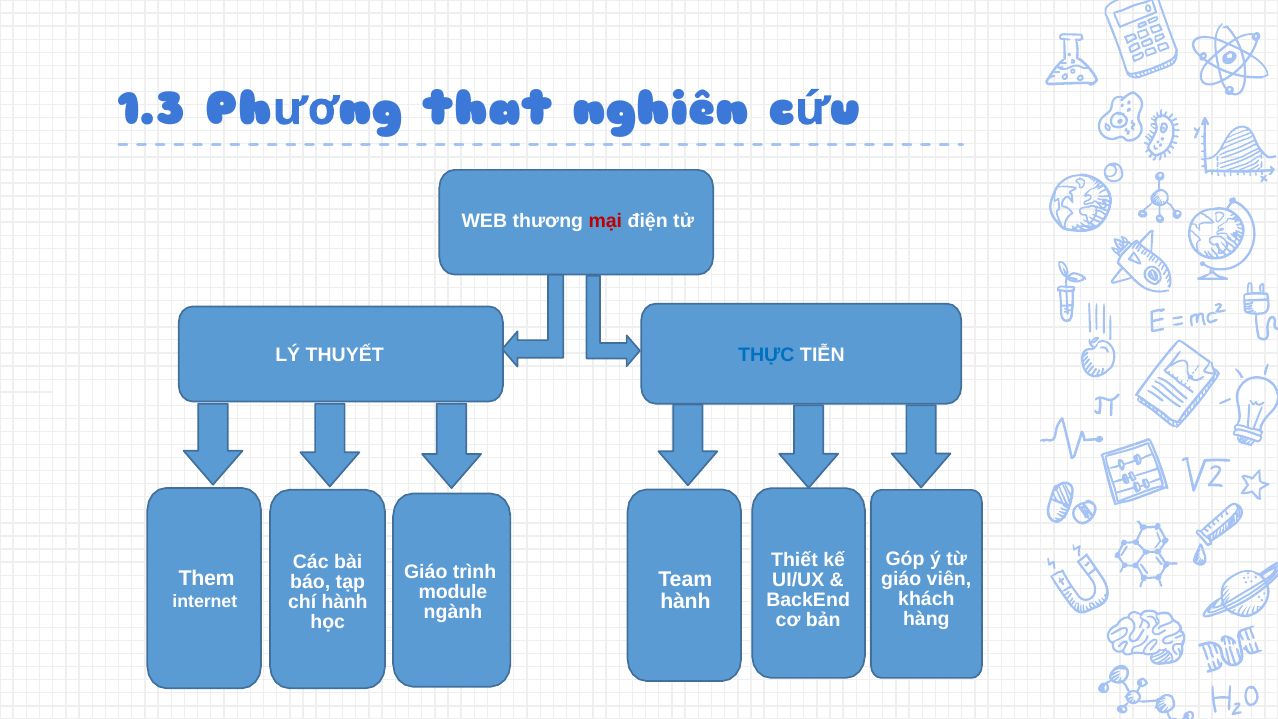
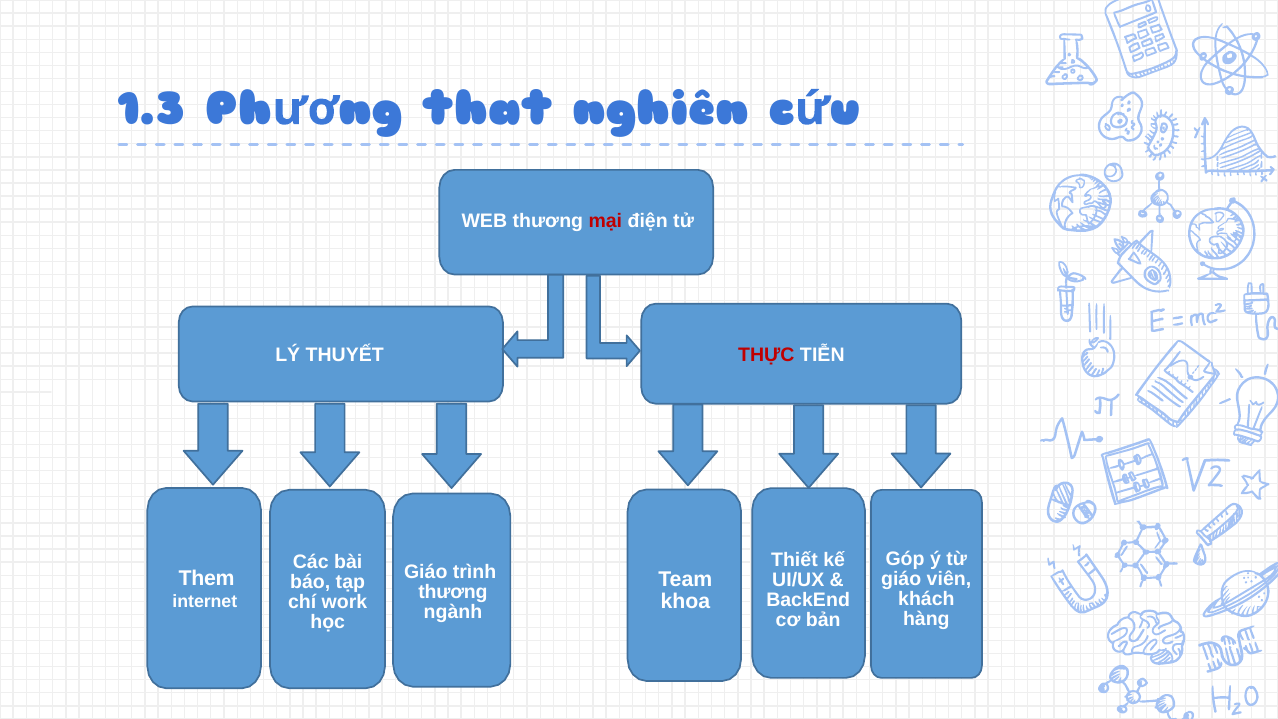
THỰC colour: blue -> red
module at (453, 592): module -> thương
hành at (685, 601): hành -> khoa
chí hành: hành -> work
